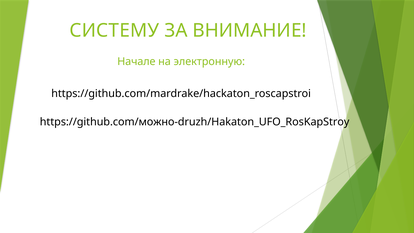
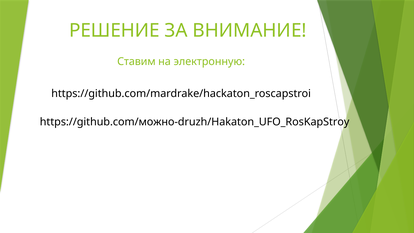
СИСТЕМУ: СИСТЕМУ -> РЕШЕНИЕ
Начале: Начале -> Ставим
